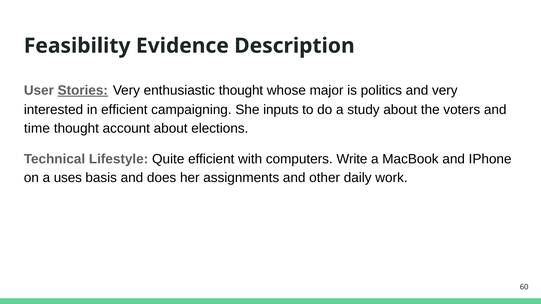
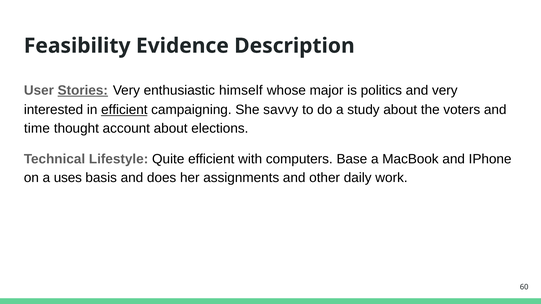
enthusiastic thought: thought -> himself
efficient at (124, 110) underline: none -> present
inputs: inputs -> savvy
Write: Write -> Base
